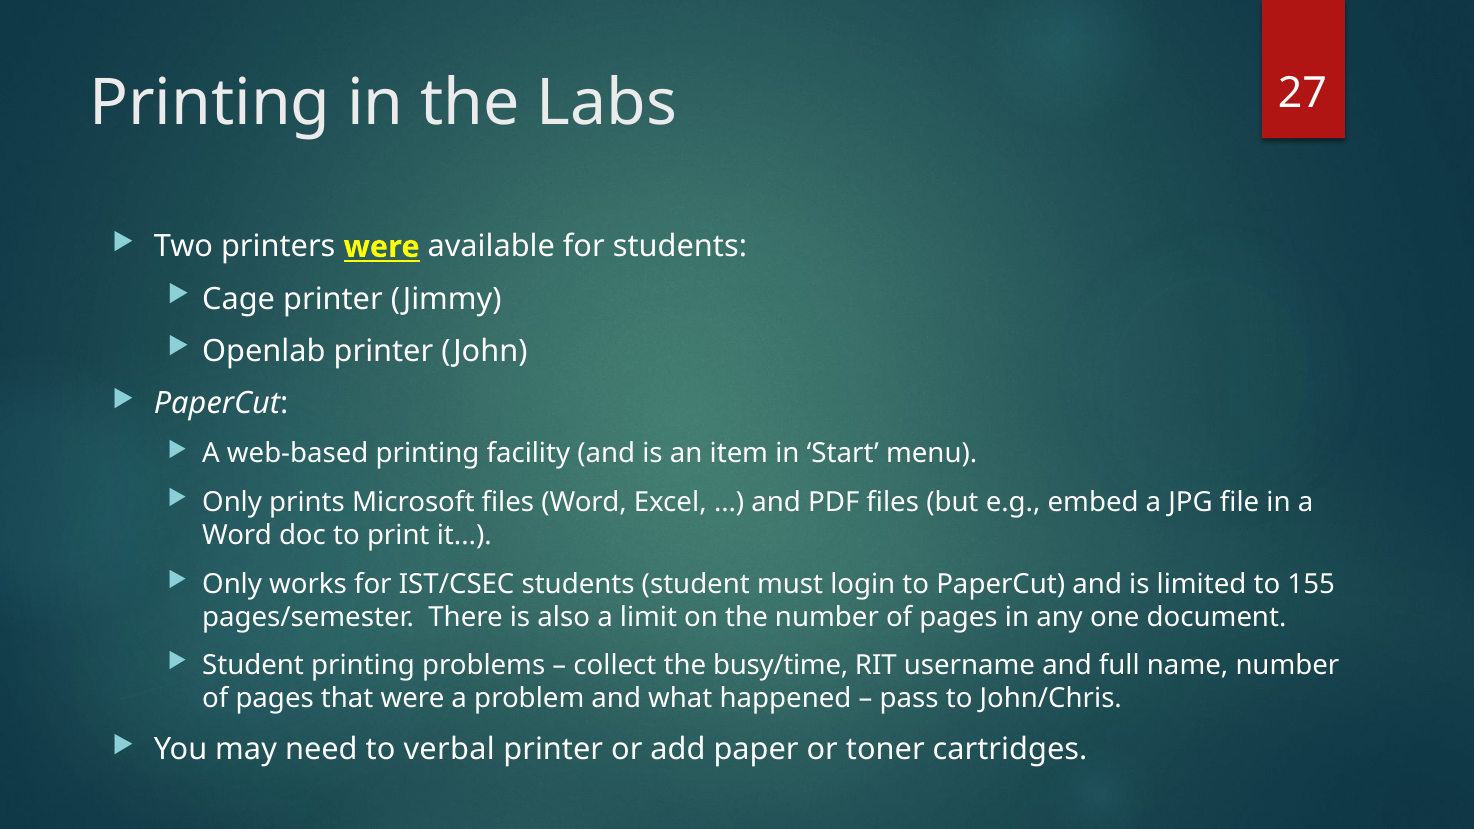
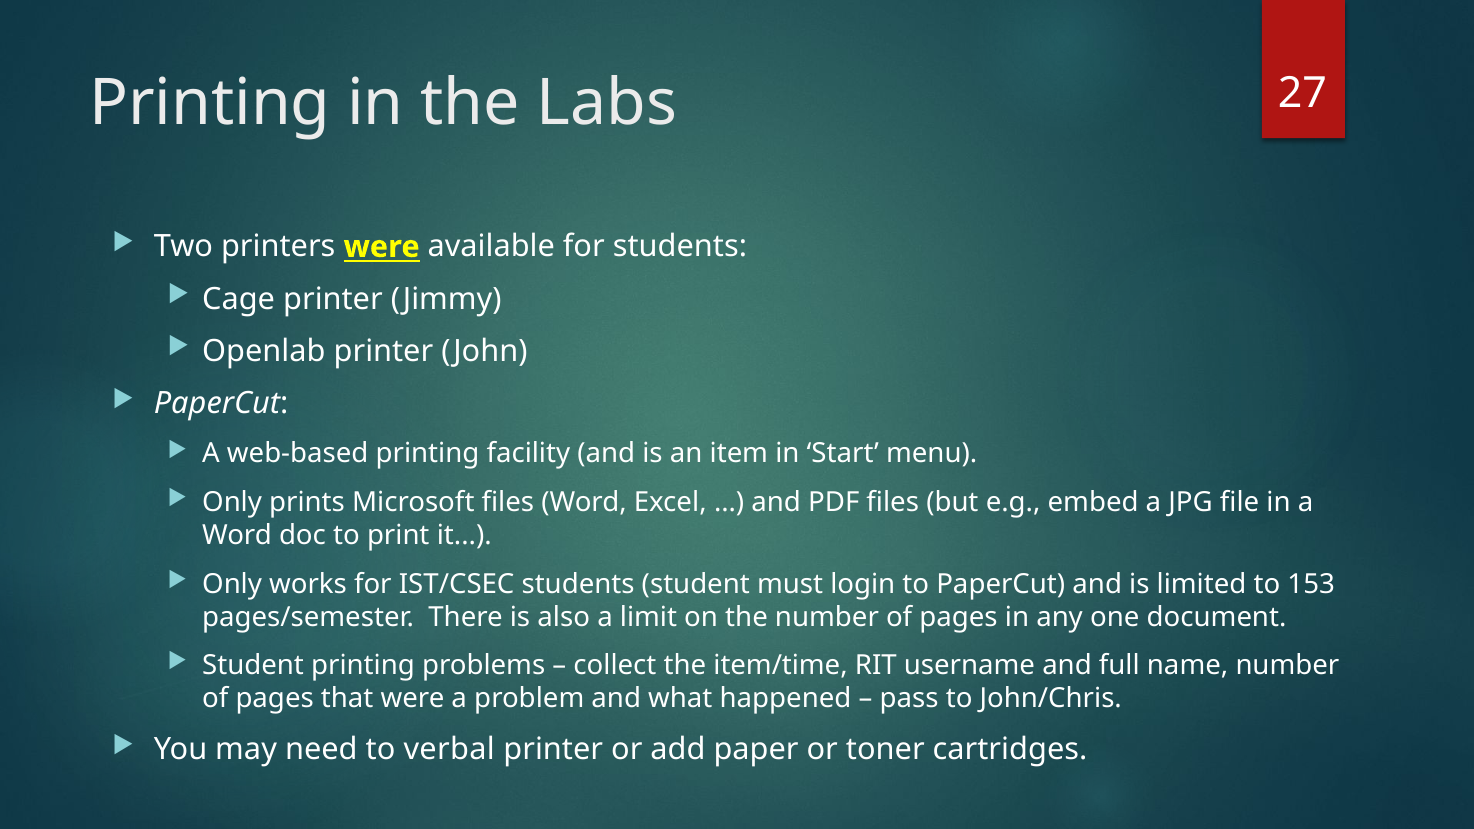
155: 155 -> 153
busy/time: busy/time -> item/time
